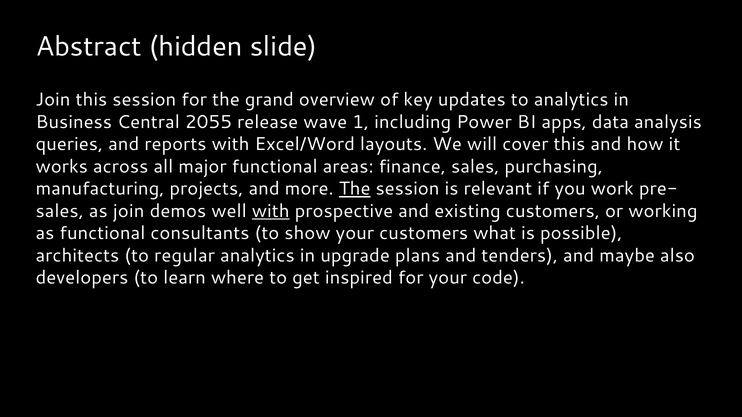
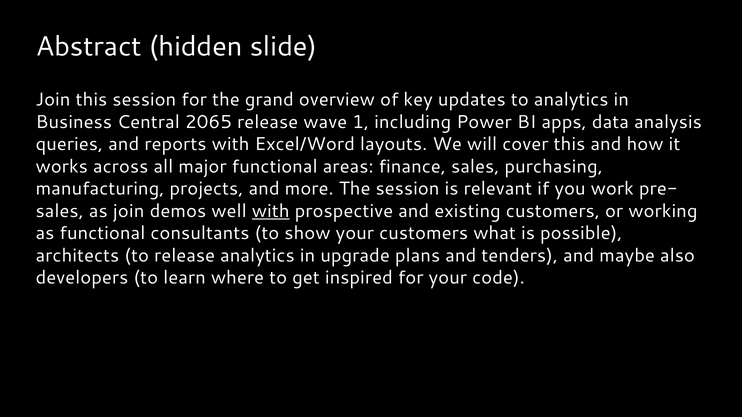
2055: 2055 -> 2065
The at (355, 189) underline: present -> none
to regular: regular -> release
